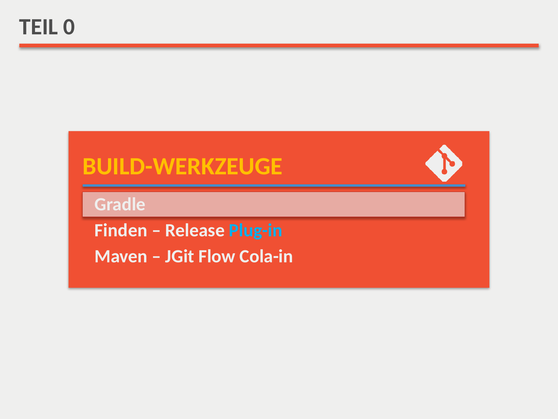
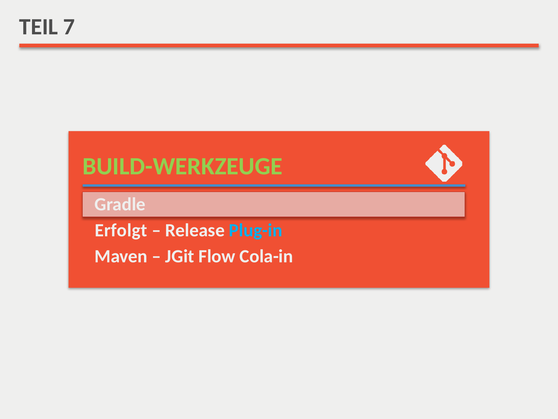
0: 0 -> 7
BUILD-WERKZEUGE colour: yellow -> light green
Finden: Finden -> Erfolgt
